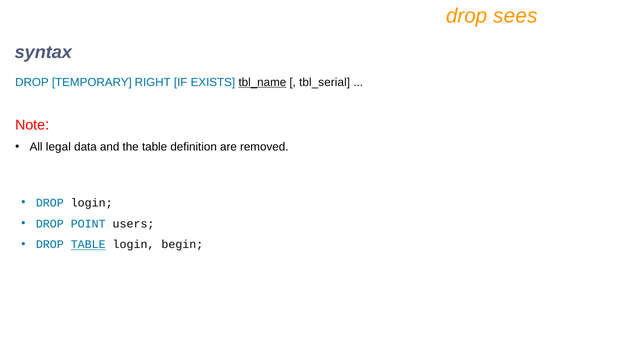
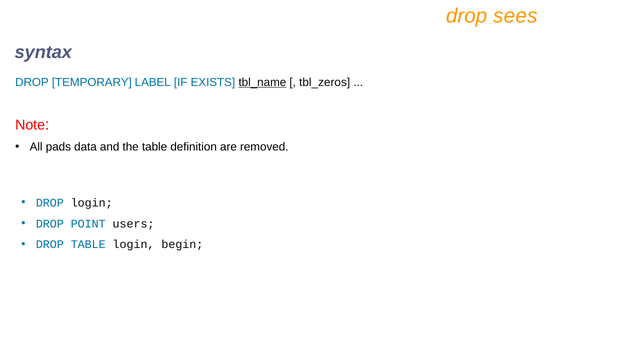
RIGHT: RIGHT -> LABEL
tbl_serial: tbl_serial -> tbl_zeros
legal: legal -> pads
TABLE at (88, 244) underline: present -> none
